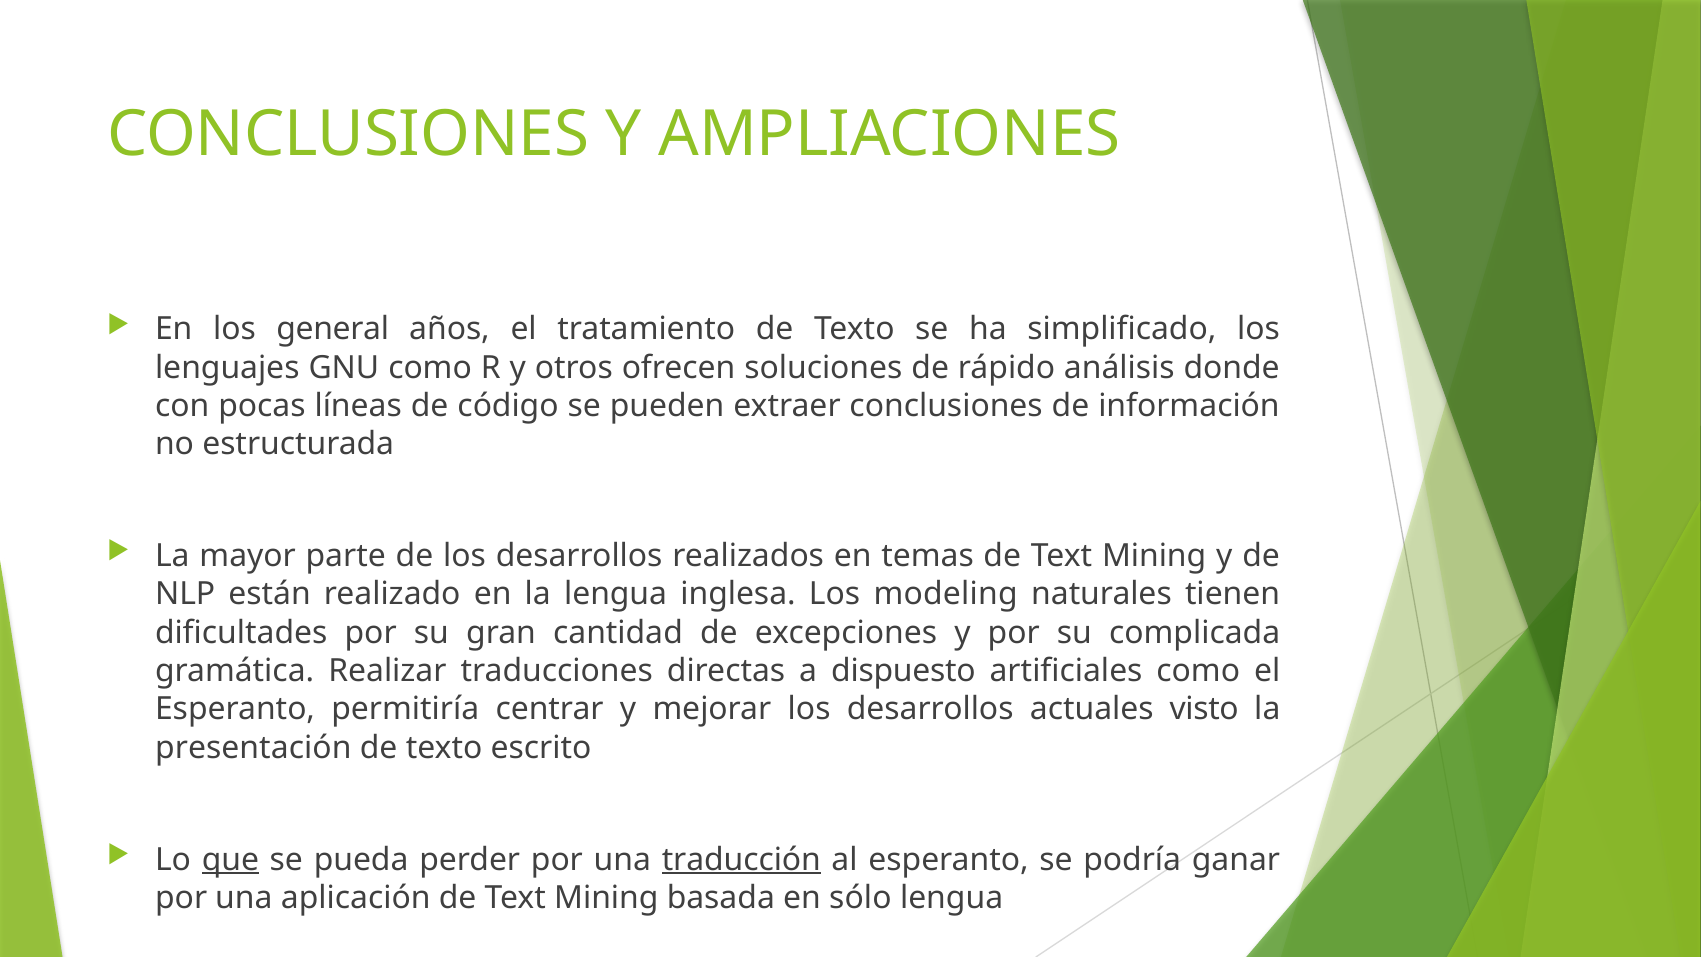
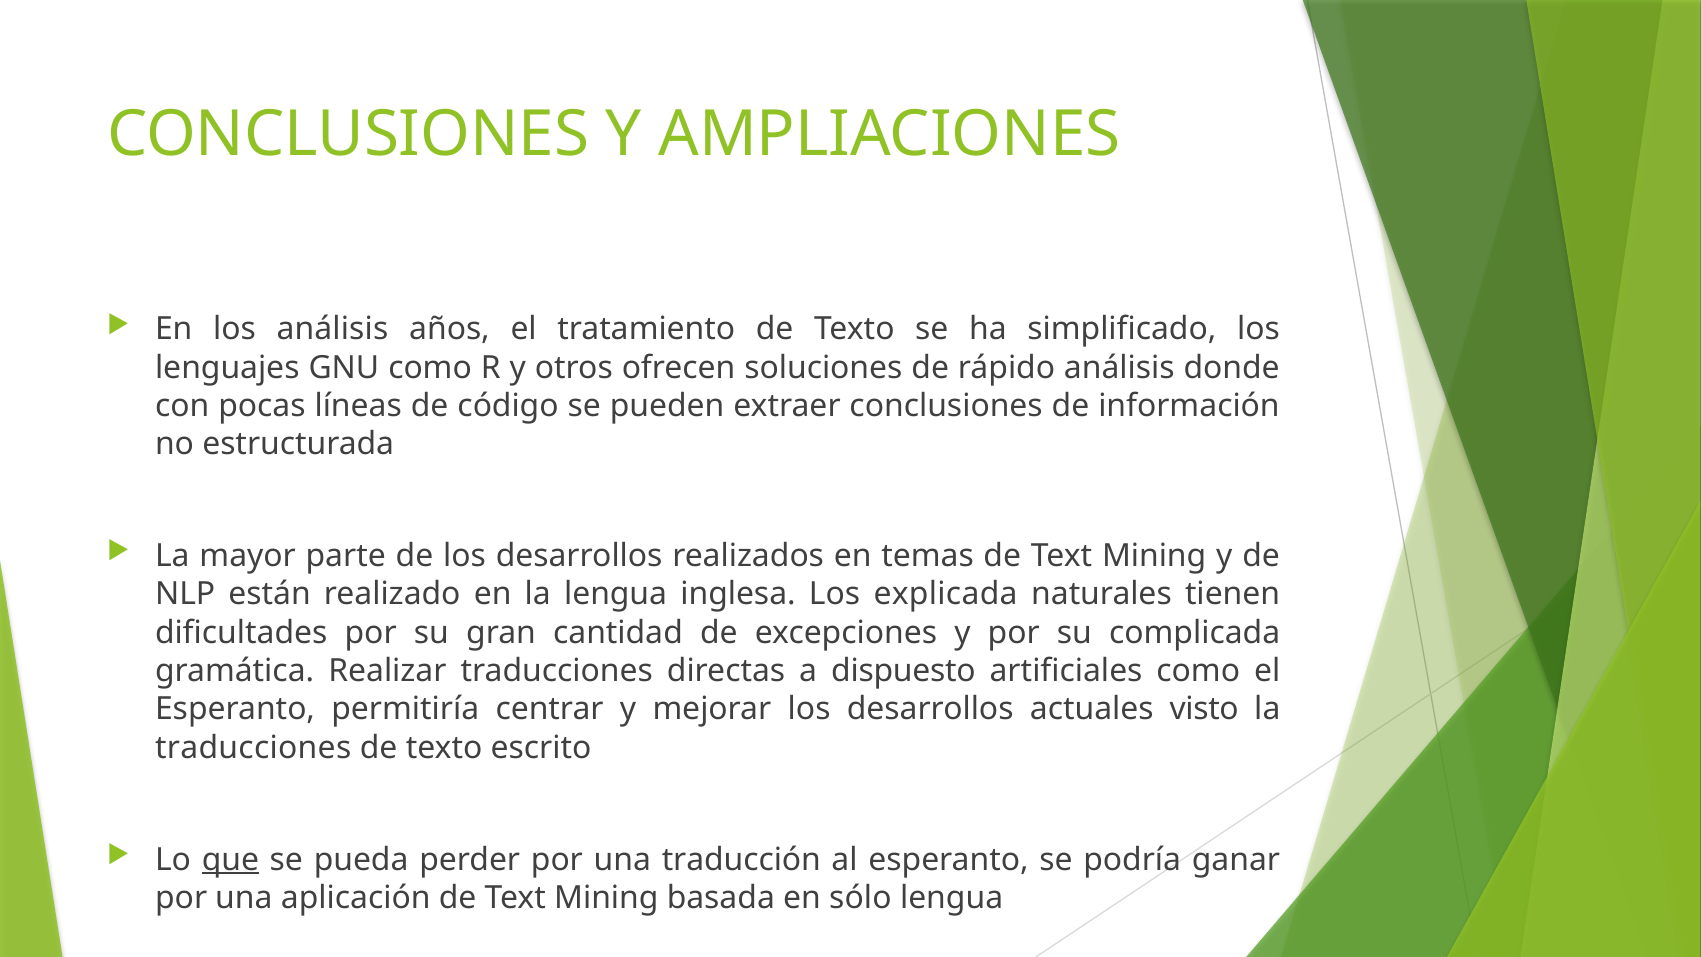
los general: general -> análisis
modeling: modeling -> explicada
presentación at (253, 747): presentación -> traducciones
traducción underline: present -> none
